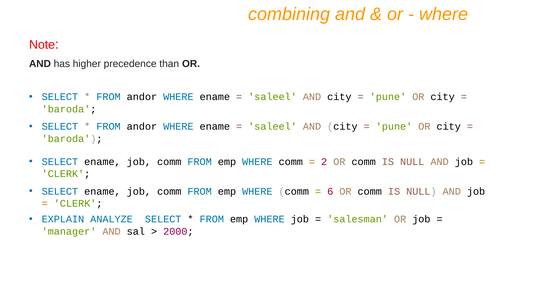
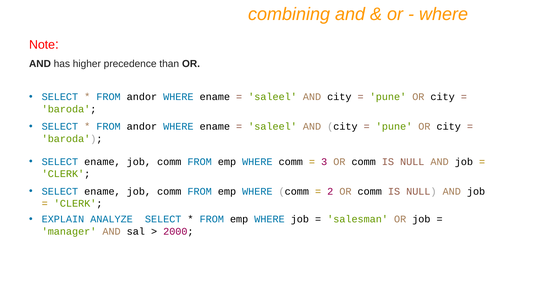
2: 2 -> 3
6: 6 -> 2
